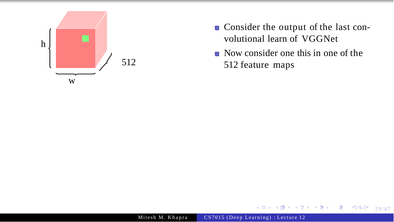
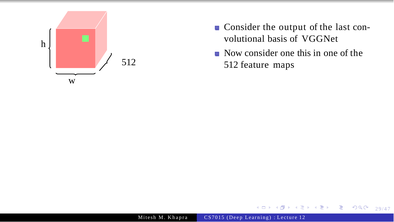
learn: learn -> basis
